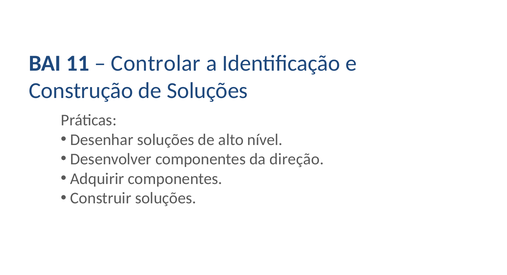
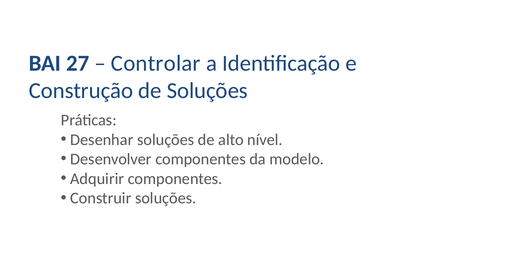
11: 11 -> 27
direção: direção -> modelo
